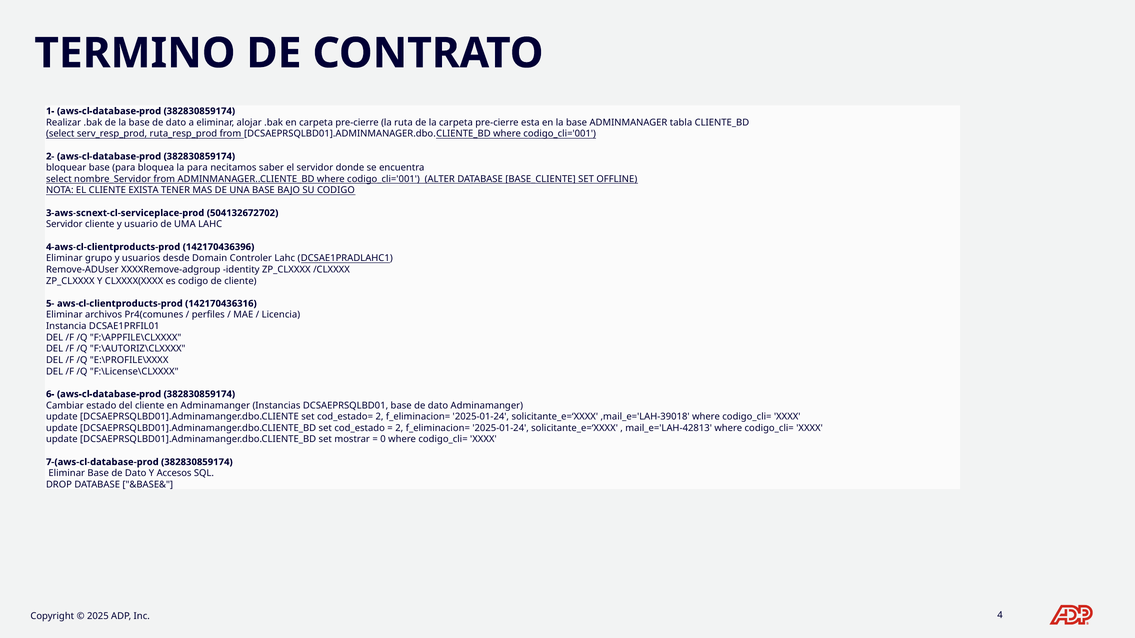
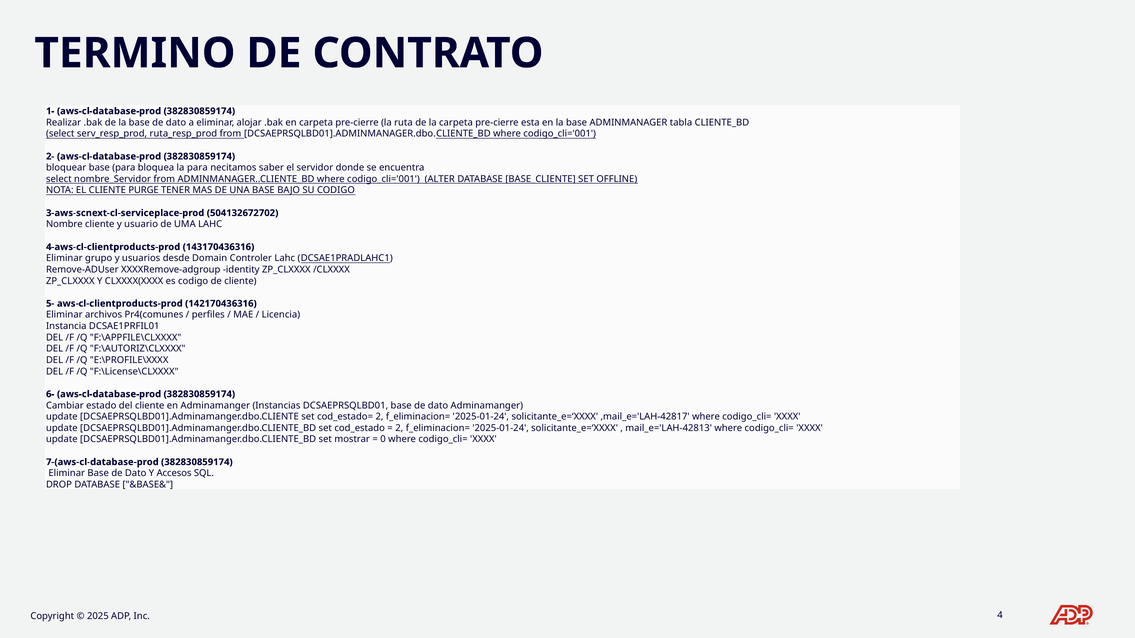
EXISTA: EXISTA -> PURGE
Servidor at (64, 224): Servidor -> Nombre
142170436396: 142170436396 -> 143170436316
,mail_e='LAH-39018: ,mail_e='LAH-39018 -> ,mail_e='LAH-42817
